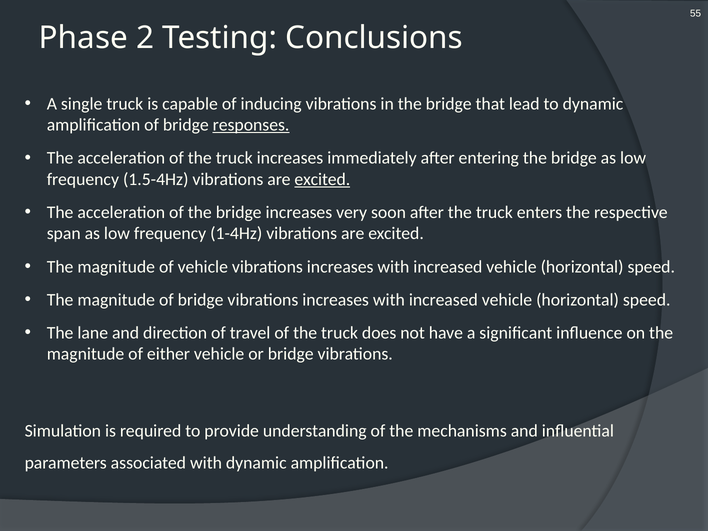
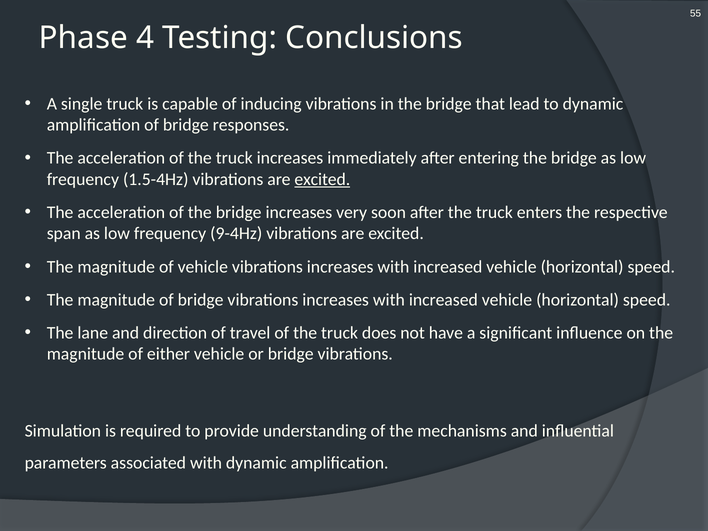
2: 2 -> 4
responses underline: present -> none
1-4Hz: 1-4Hz -> 9-4Hz
